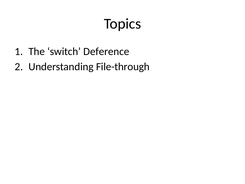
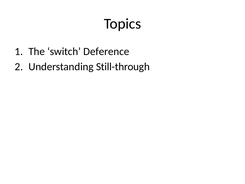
File-through: File-through -> Still-through
